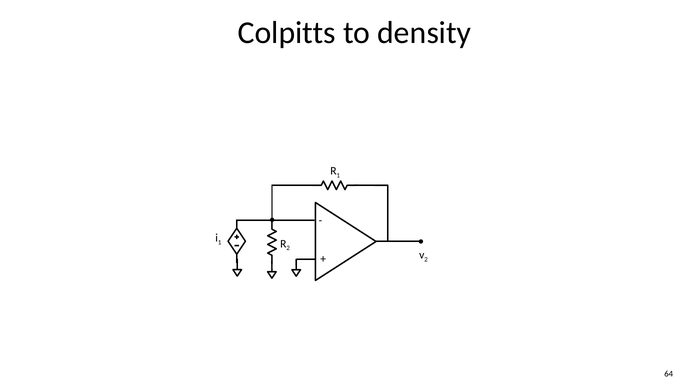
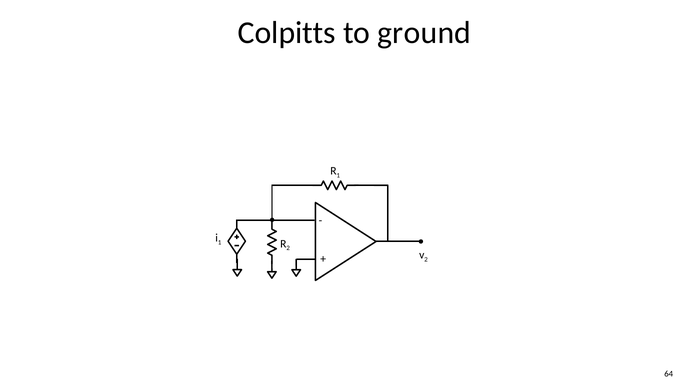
density: density -> ground
